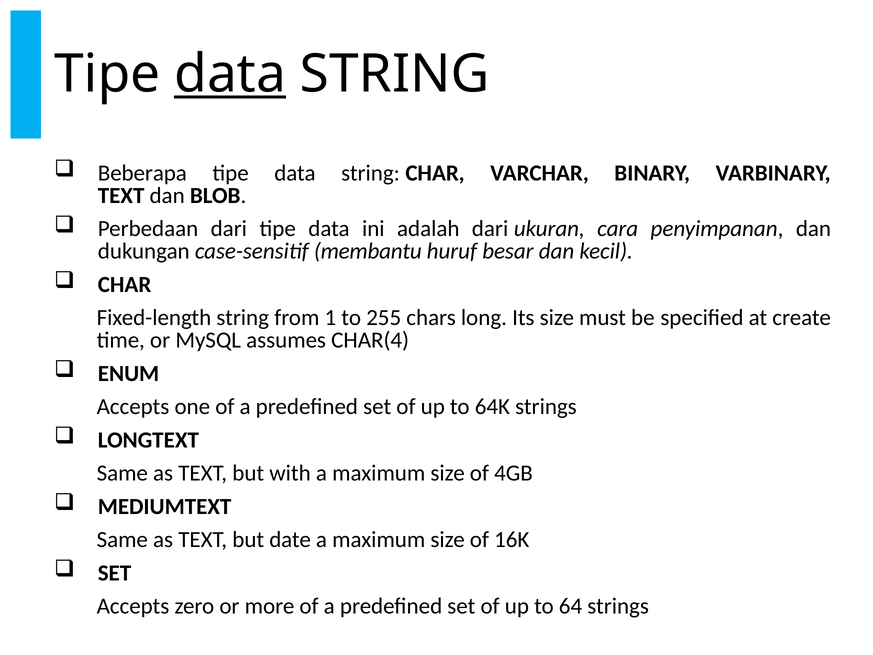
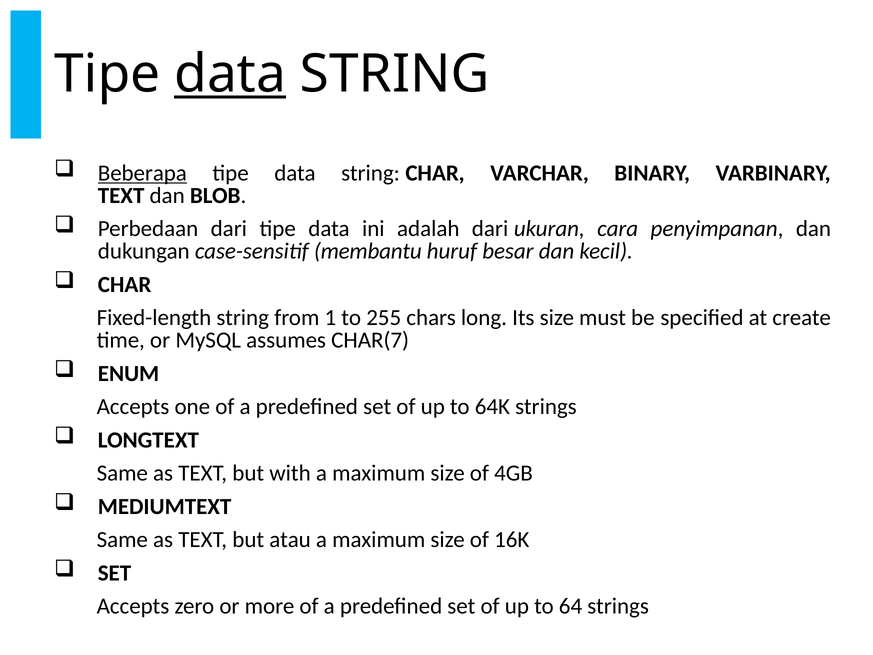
Beberapa underline: none -> present
CHAR(4: CHAR(4 -> CHAR(7
date: date -> atau
